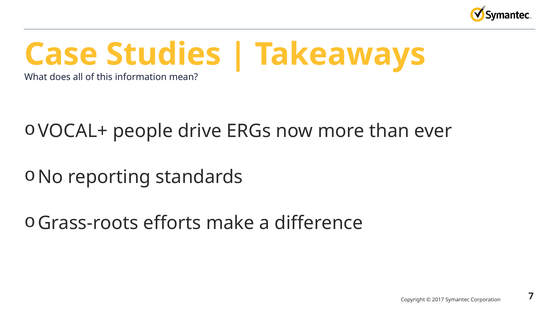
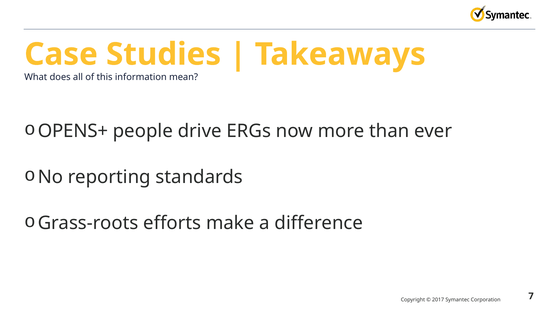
VOCAL+: VOCAL+ -> OPENS+
